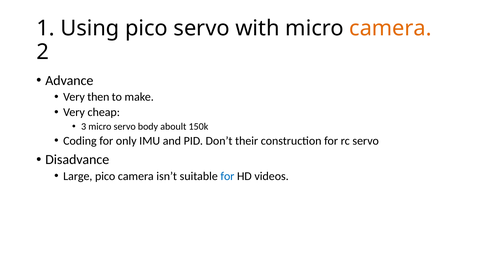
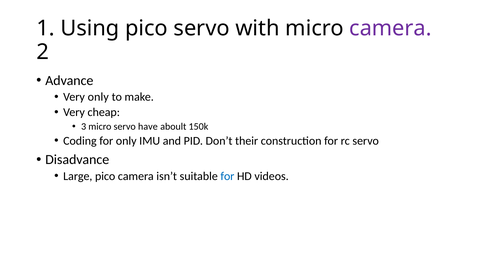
camera at (390, 28) colour: orange -> purple
Very then: then -> only
body: body -> have
